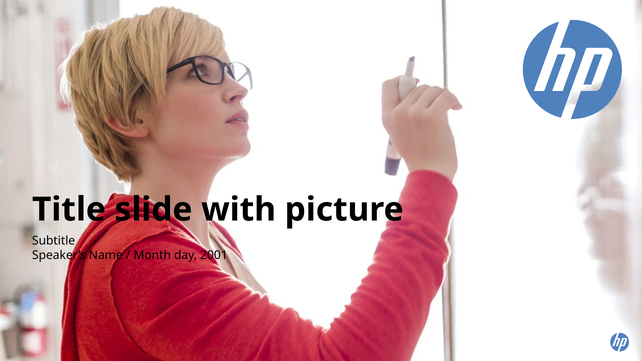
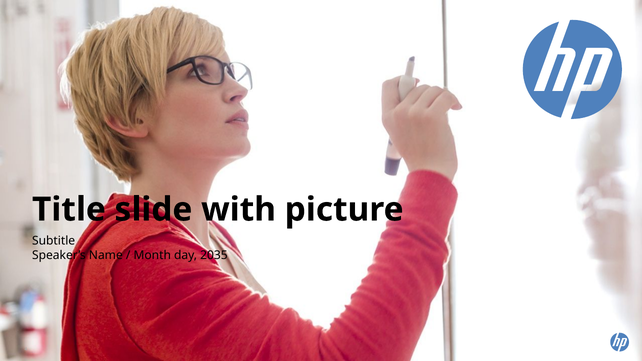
2001: 2001 -> 2035
